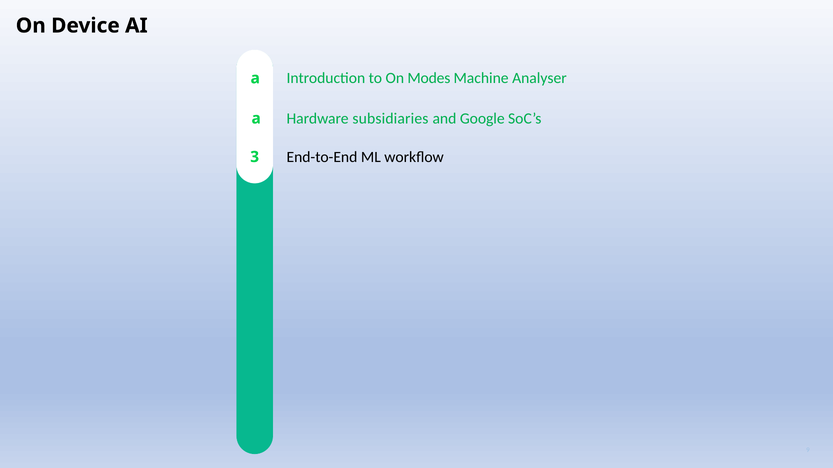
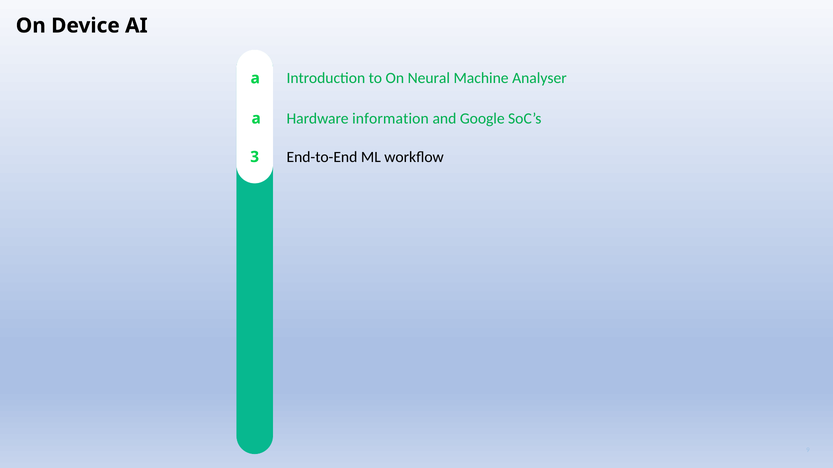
Modes: Modes -> Neural
subsidiaries: subsidiaries -> information
